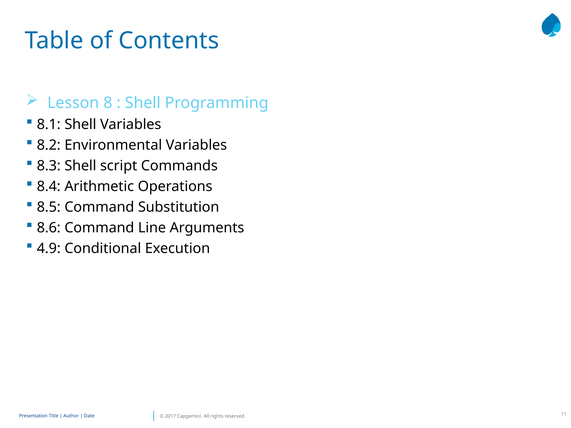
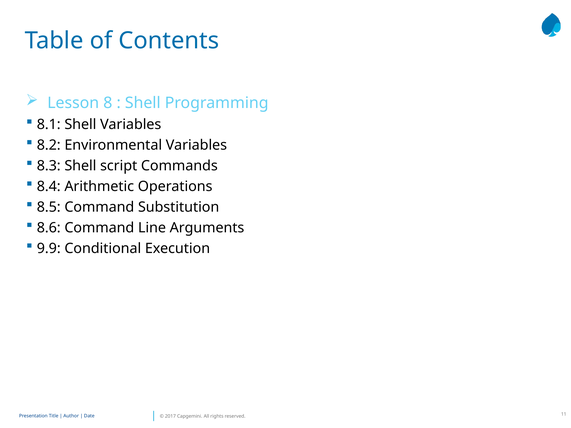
4.9: 4.9 -> 9.9
